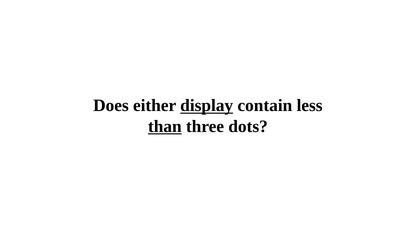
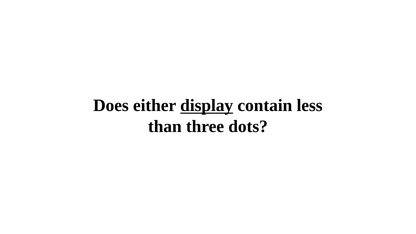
than underline: present -> none
